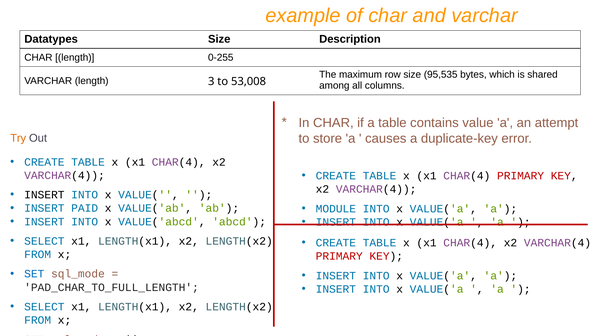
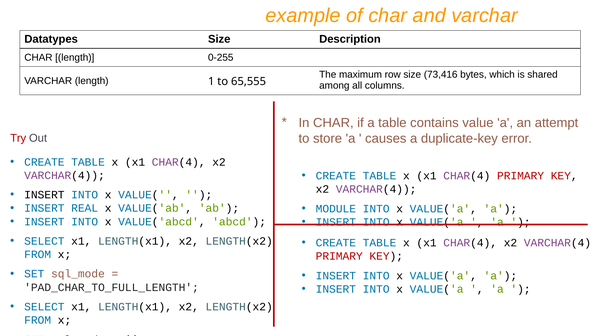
95,535: 95,535 -> 73,416
3: 3 -> 1
53,008: 53,008 -> 65,555
Try colour: orange -> red
PAID: PAID -> REAL
